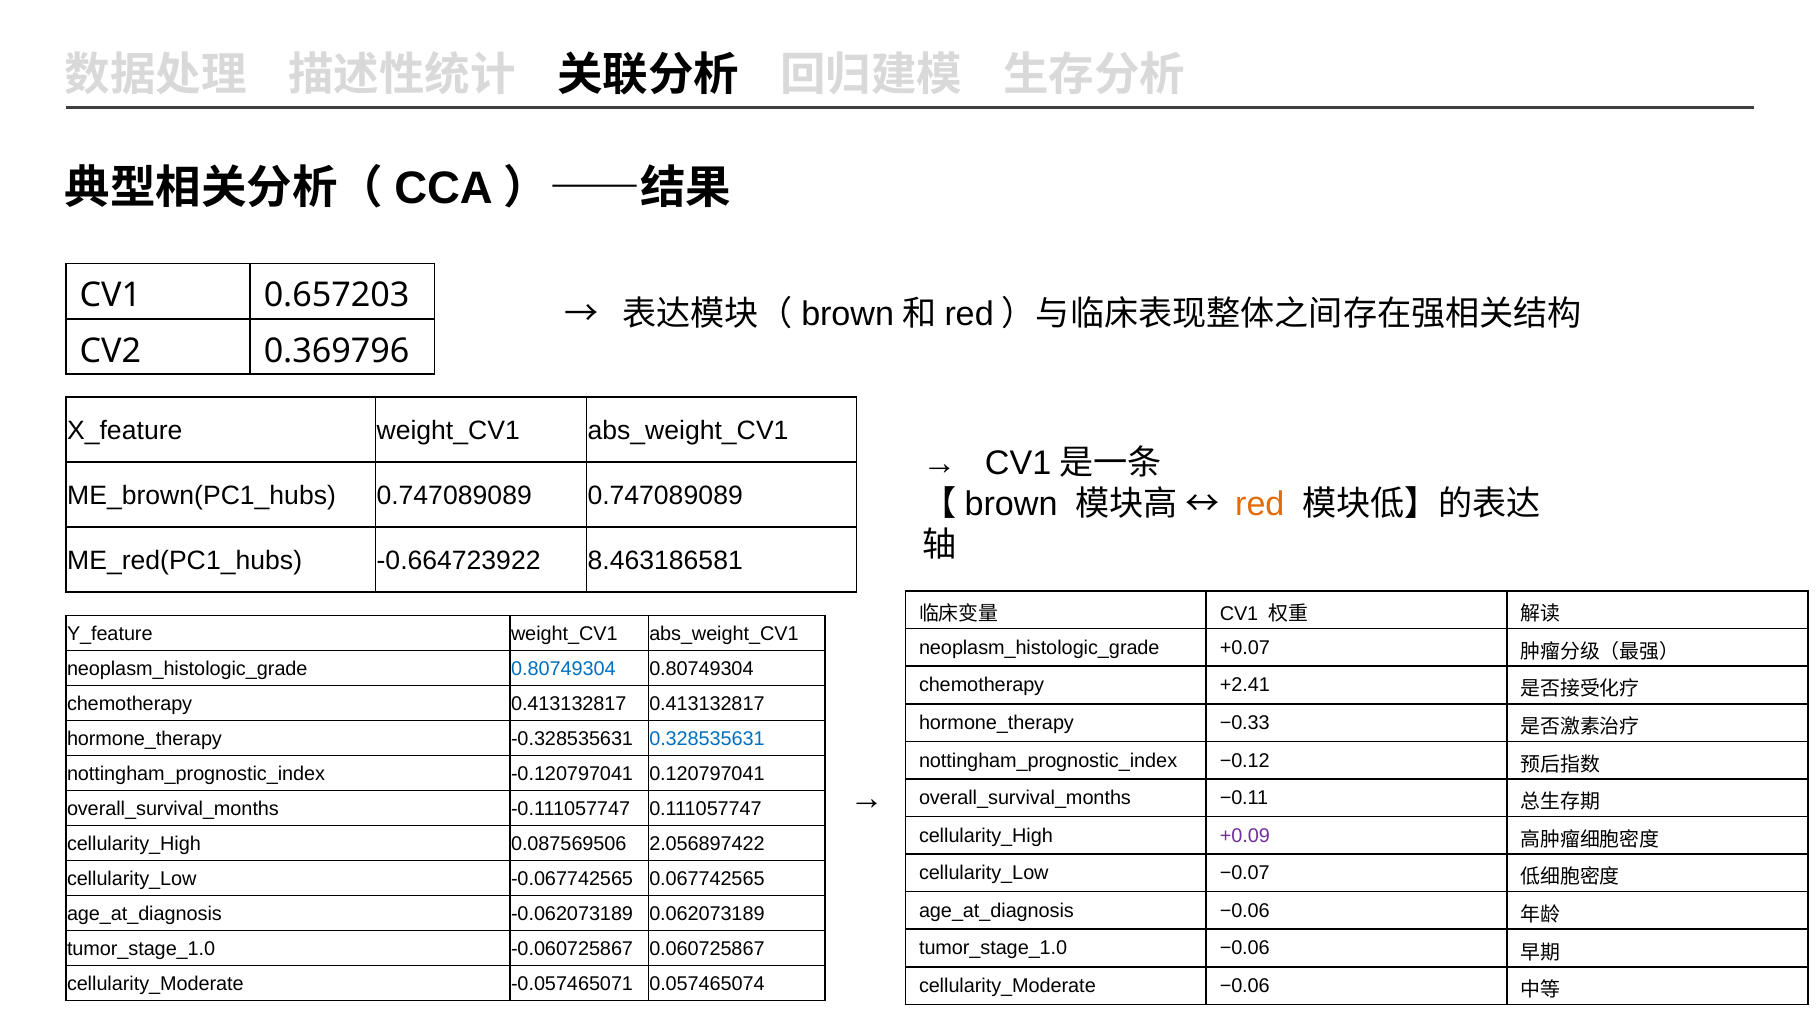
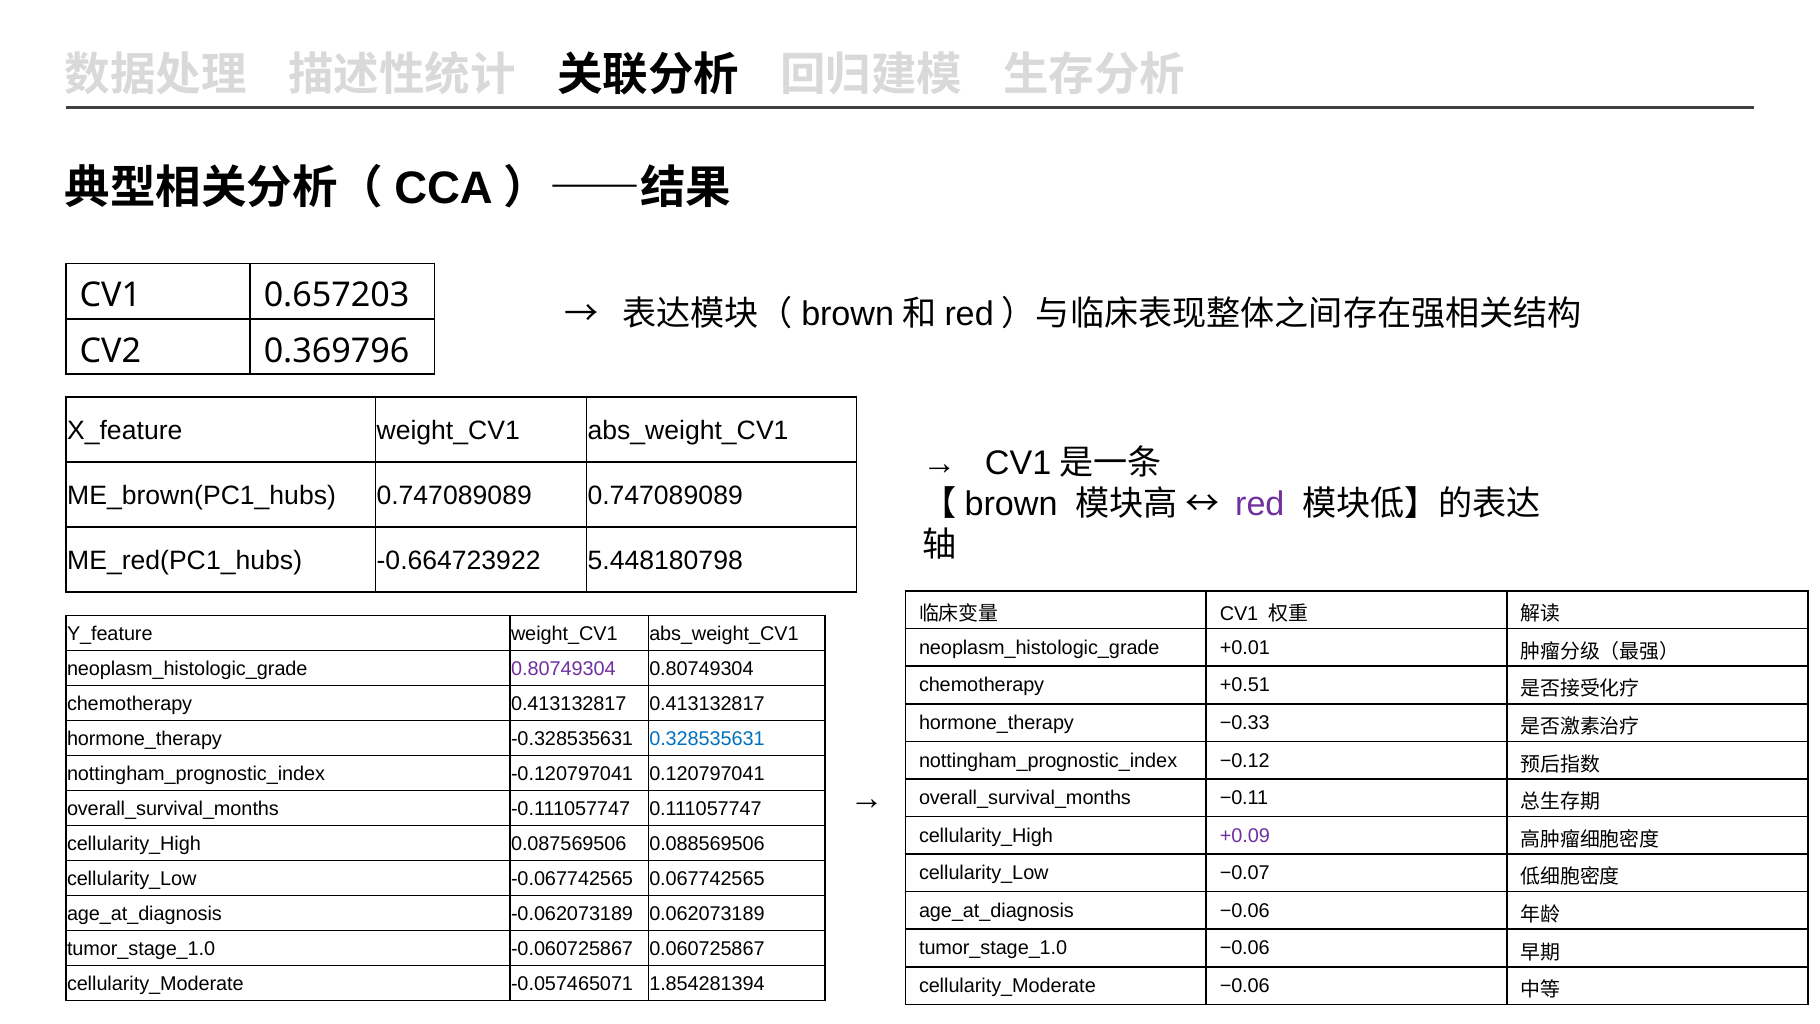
red colour: orange -> purple
8.463186581: 8.463186581 -> 5.448180798
+0.07: +0.07 -> +0.01
0.80749304 at (563, 669) colour: blue -> purple
+2.41: +2.41 -> +0.51
2.056897422: 2.056897422 -> 0.088569506
0.057465074: 0.057465074 -> 1.854281394
